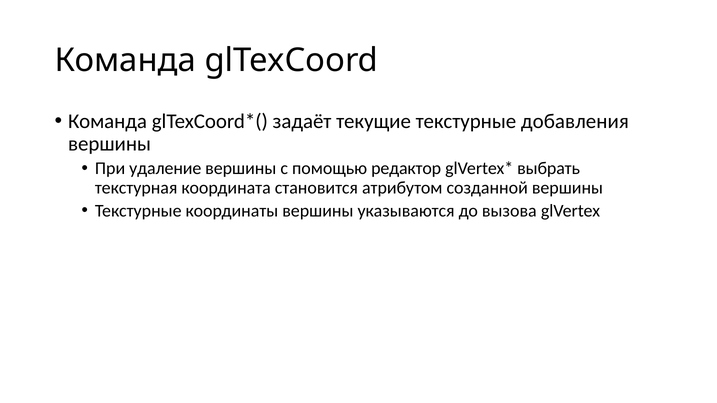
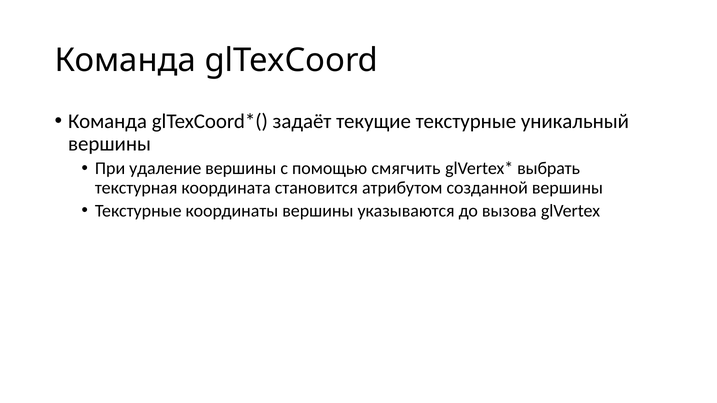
добавления: добавления -> уникальный
редактор: редактор -> смягчить
